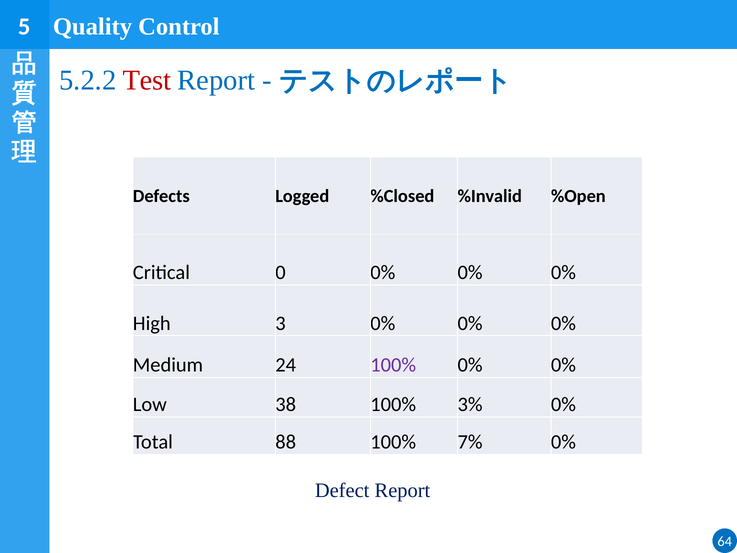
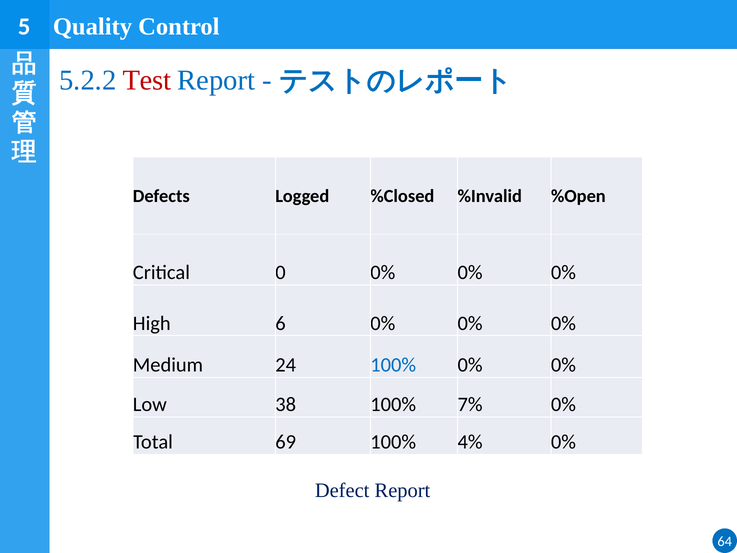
3: 3 -> 6
100% at (393, 365) colour: purple -> blue
3%: 3% -> 7%
88: 88 -> 69
7%: 7% -> 4%
